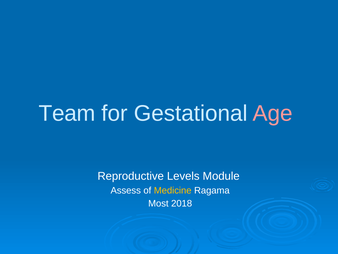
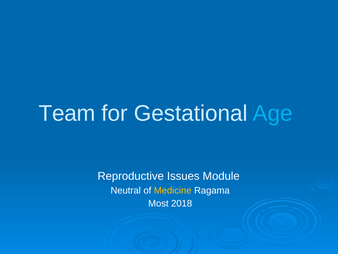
Age colour: pink -> light blue
Levels: Levels -> Issues
Assess: Assess -> Neutral
